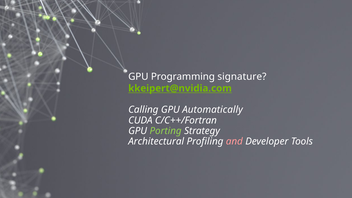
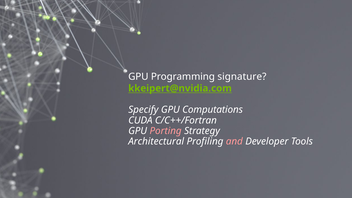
Calling: Calling -> Specify
Automatically: Automatically -> Computations
Porting colour: light green -> pink
